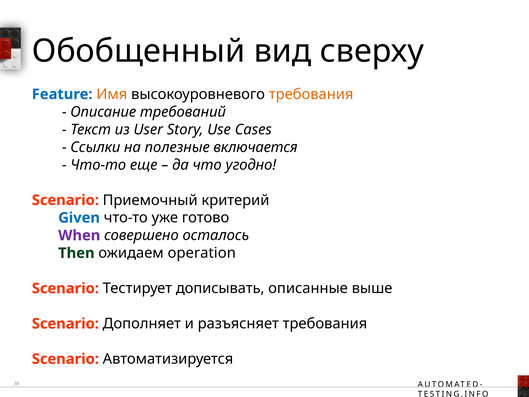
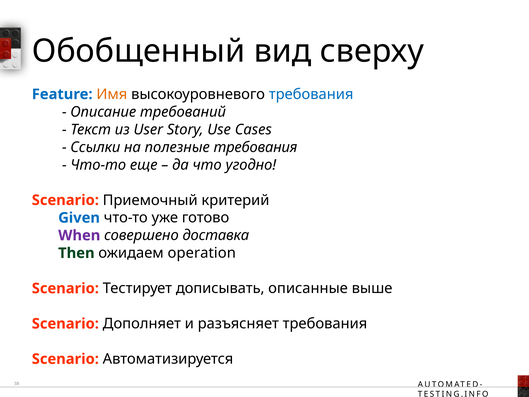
требования at (311, 94) colour: orange -> blue
полезные включается: включается -> требования
осталось: осталось -> доставка
